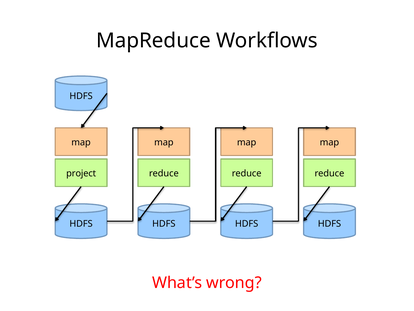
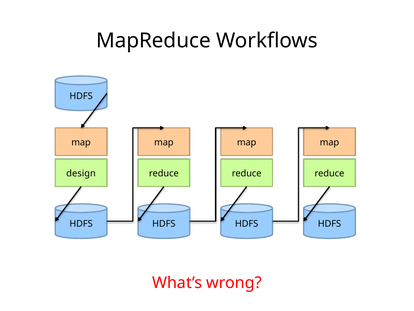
project: project -> design
